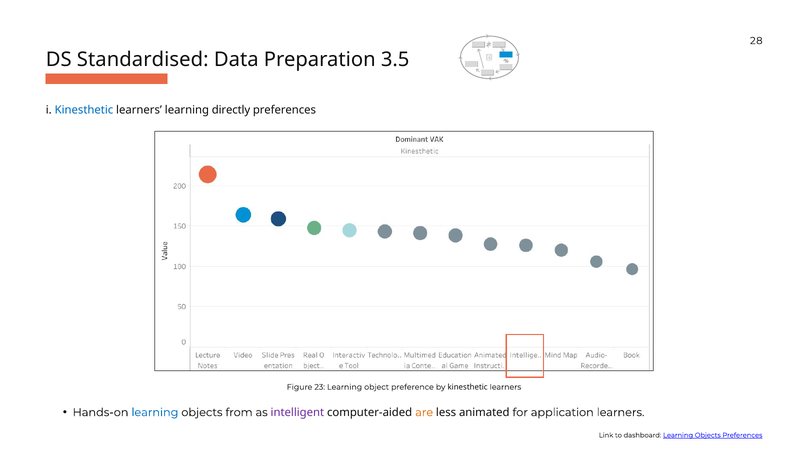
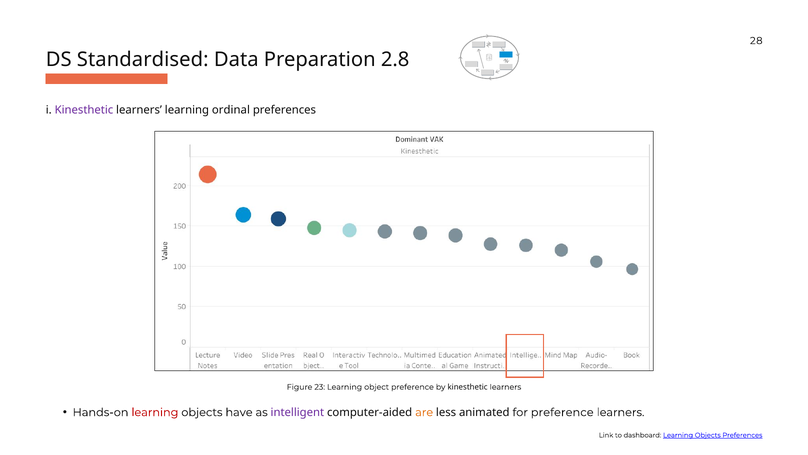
3.5: 3.5 -> 2.8
Kinesthetic at (84, 110) colour: blue -> purple
directly: directly -> ordinal
learning at (155, 412) colour: blue -> red
from: from -> have
for application: application -> preference
